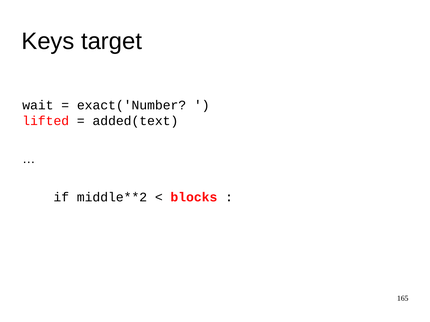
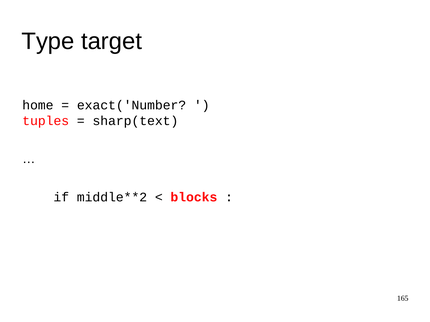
Keys: Keys -> Type
wait: wait -> home
lifted: lifted -> tuples
added(text: added(text -> sharp(text
